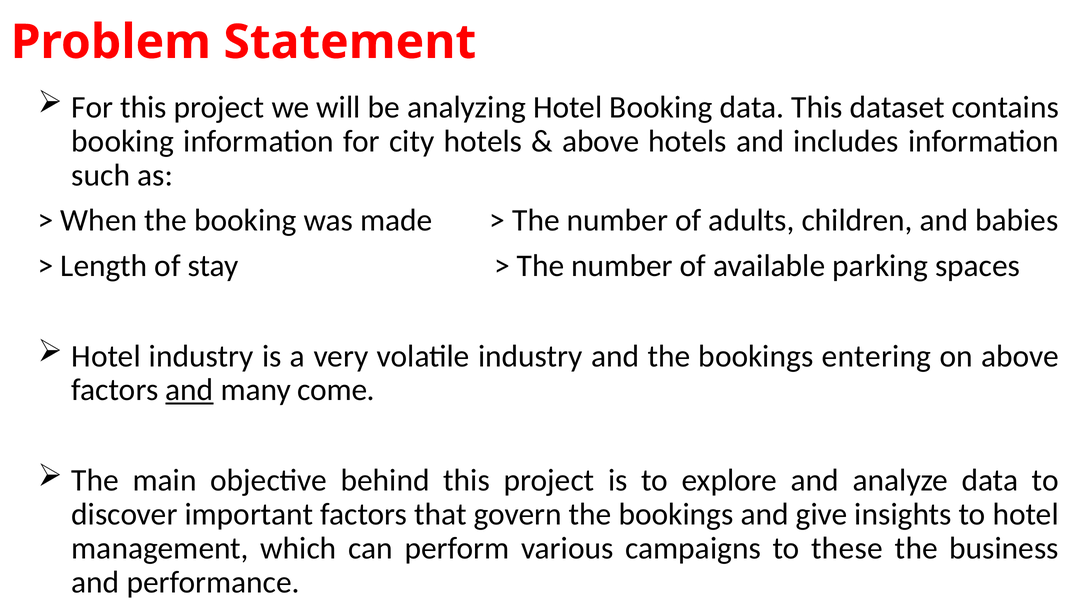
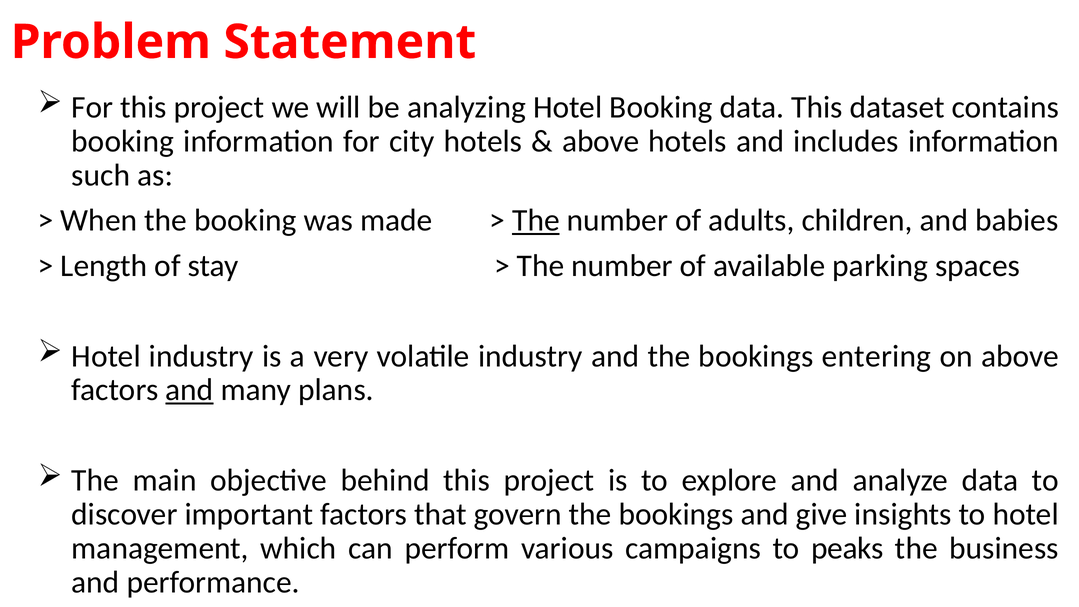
The at (536, 220) underline: none -> present
come: come -> plans
these: these -> peaks
